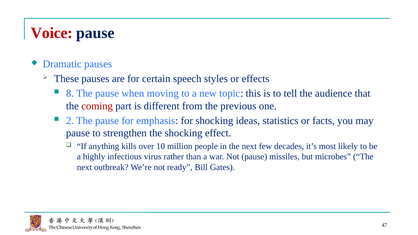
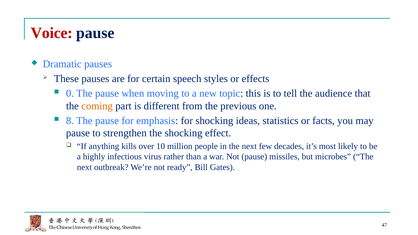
8: 8 -> 0
coming colour: red -> orange
2: 2 -> 8
